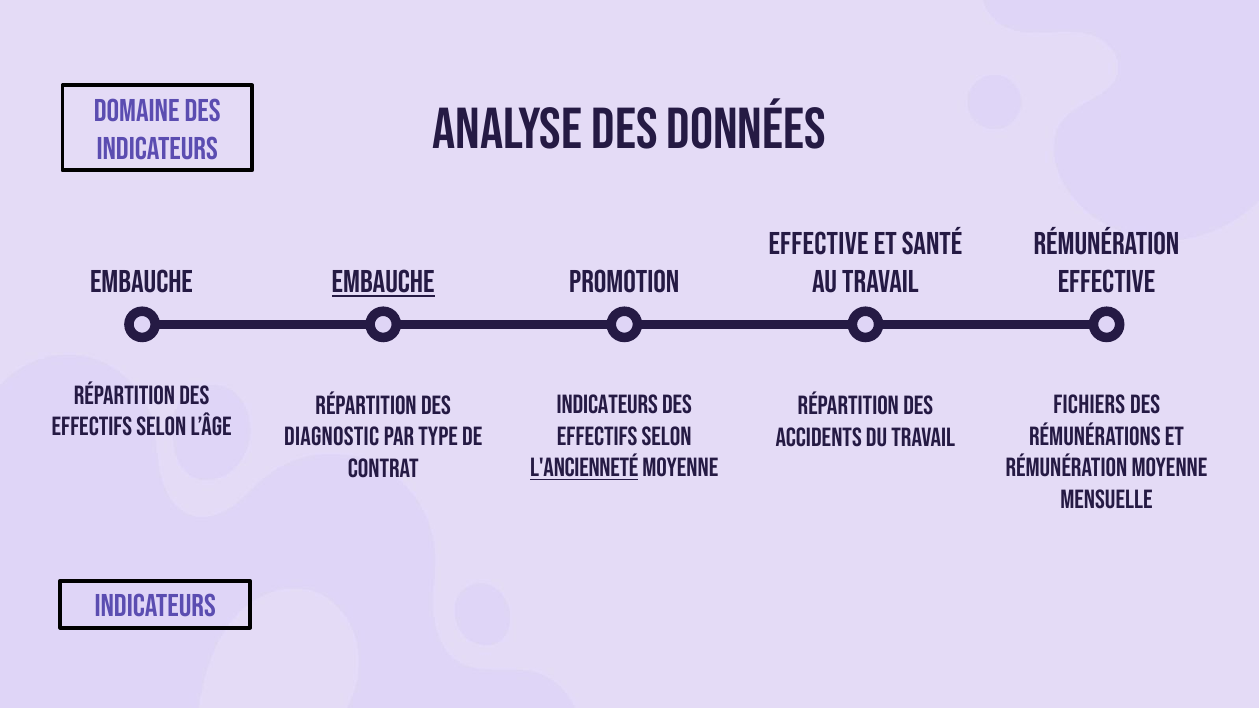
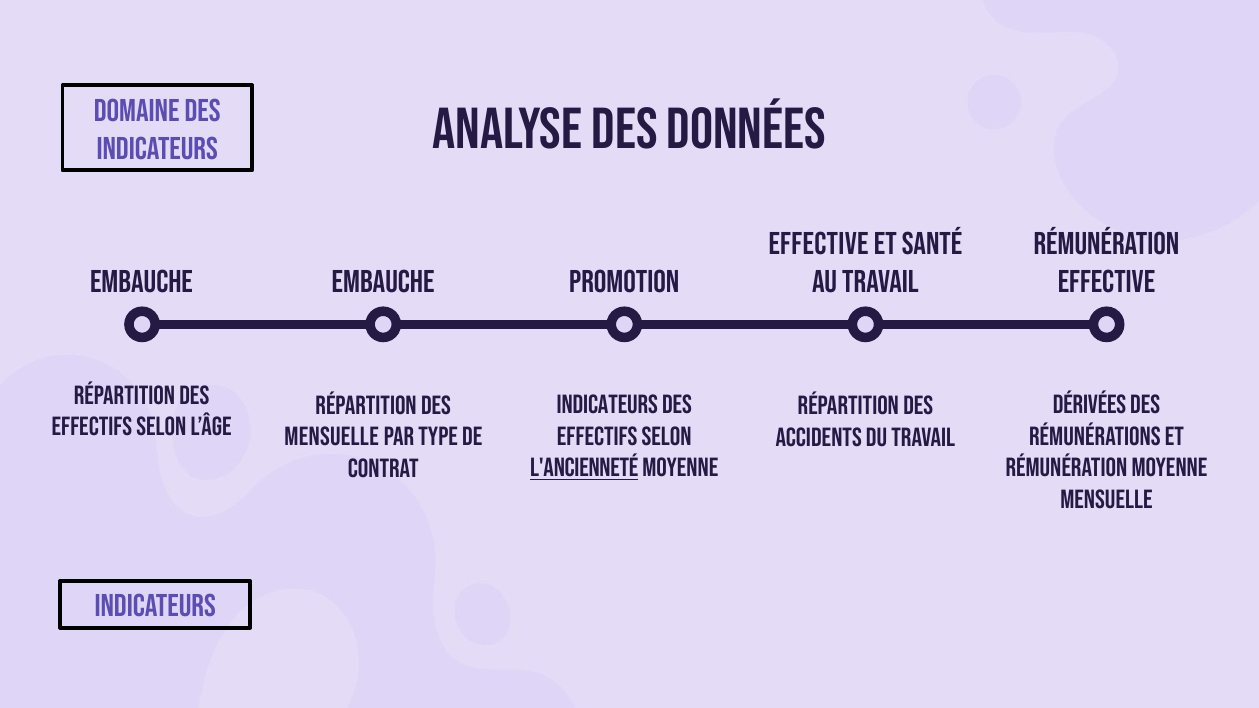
Embauche at (383, 282) underline: present -> none
fichiers: fichiers -> dérivées
diagnostic at (332, 437): diagnostic -> mensuelle
